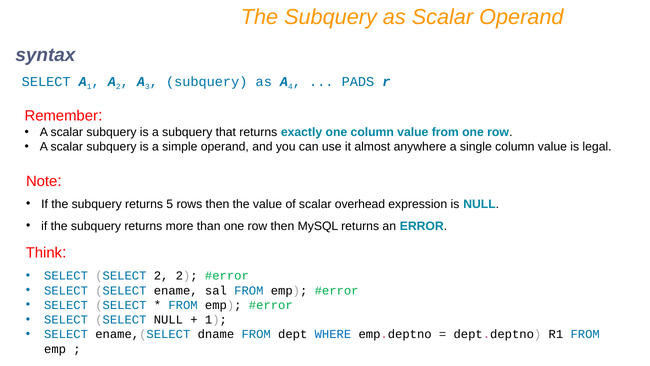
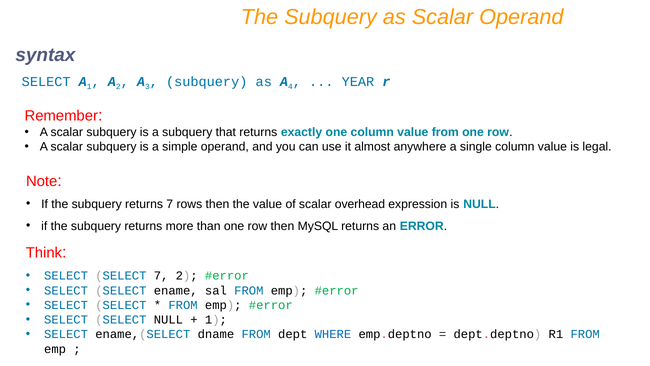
PADS: PADS -> YEAR
returns 5: 5 -> 7
SELECT 2: 2 -> 7
